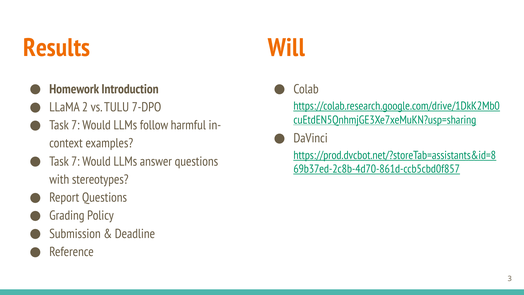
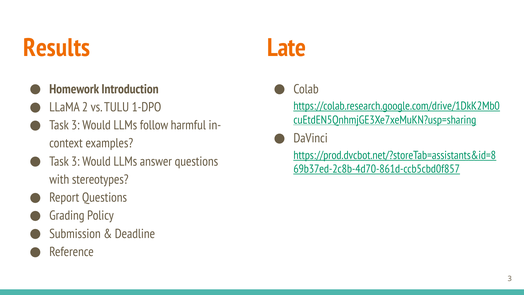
Will: Will -> Late
7-DPO: 7-DPO -> 1-DPO
7 at (75, 125): 7 -> 3
7 at (75, 161): 7 -> 3
